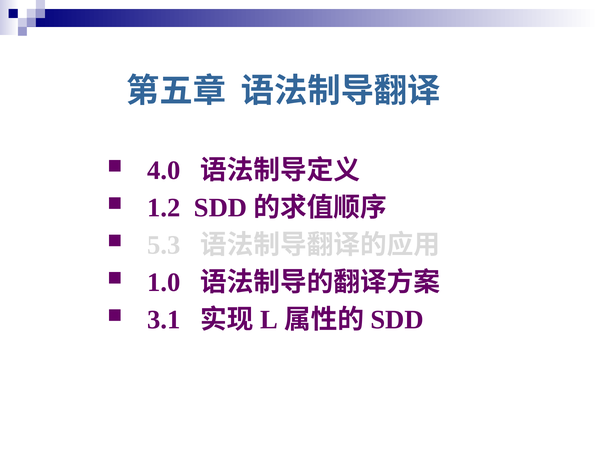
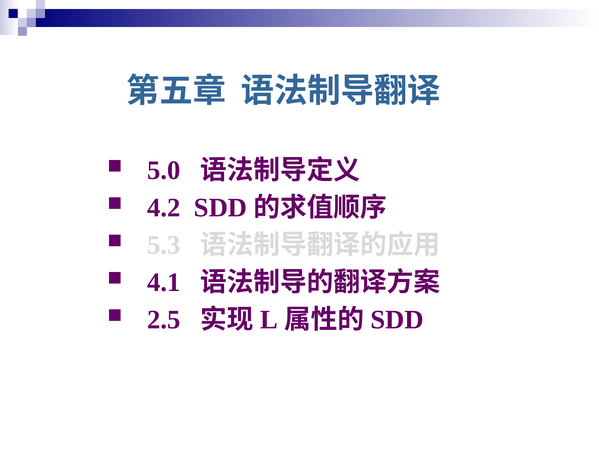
4.0: 4.0 -> 5.0
1.2: 1.2 -> 4.2
1.0: 1.0 -> 4.1
3.1: 3.1 -> 2.5
